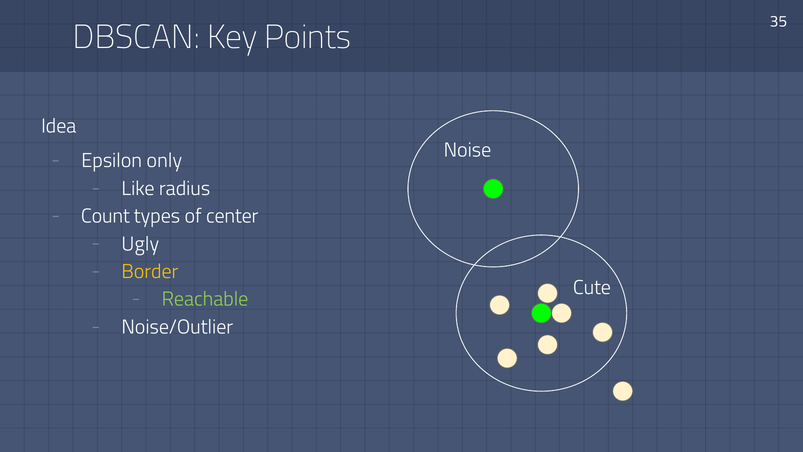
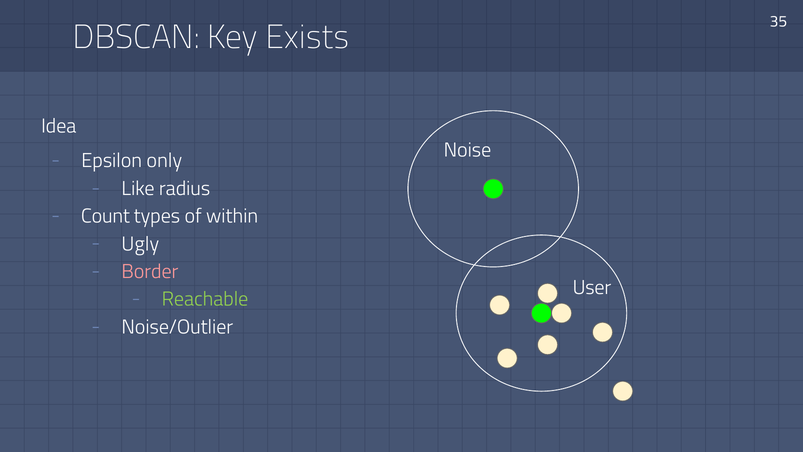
Points: Points -> Exists
center: center -> within
Border colour: yellow -> pink
Cute: Cute -> User
